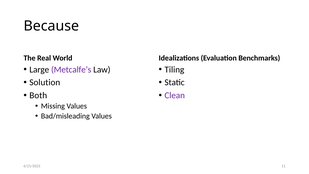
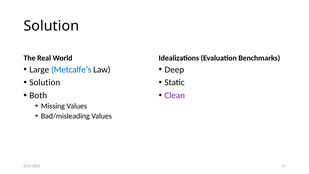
Because at (51, 26): Because -> Solution
Metcalfe’s colour: purple -> blue
Tiling: Tiling -> Deep
